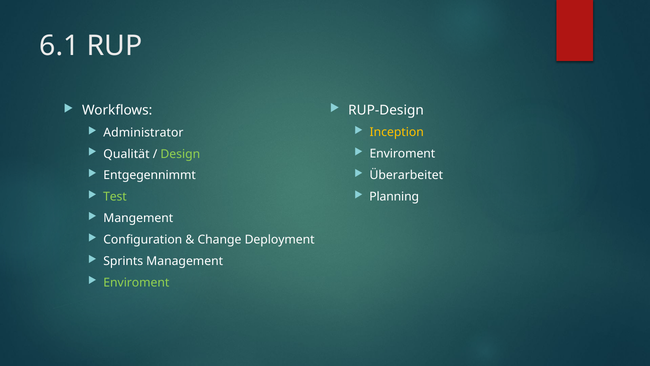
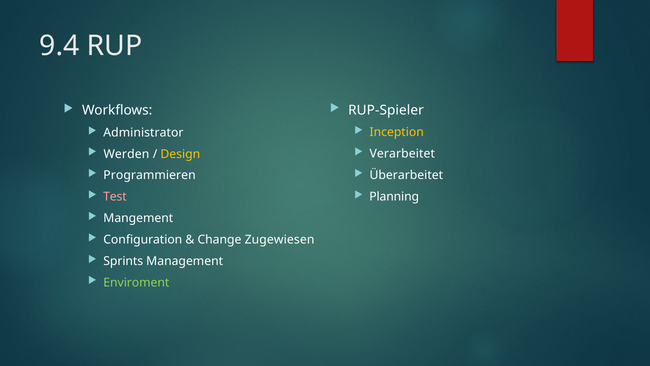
6.1: 6.1 -> 9.4
RUP-Design: RUP-Design -> RUP-Spieler
Enviroment at (402, 154): Enviroment -> Verarbeitet
Qualität: Qualität -> Werden
Design colour: light green -> yellow
Entgegennimmt: Entgegennimmt -> Programmieren
Test colour: light green -> pink
Deployment: Deployment -> Zugewiesen
